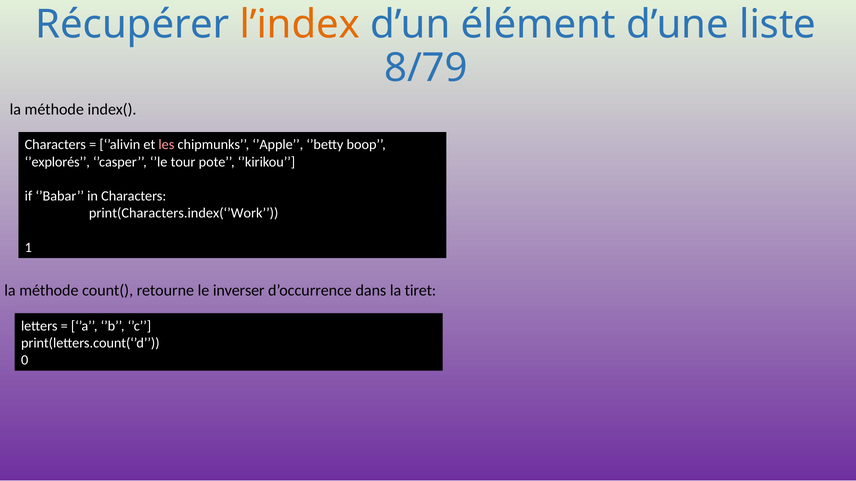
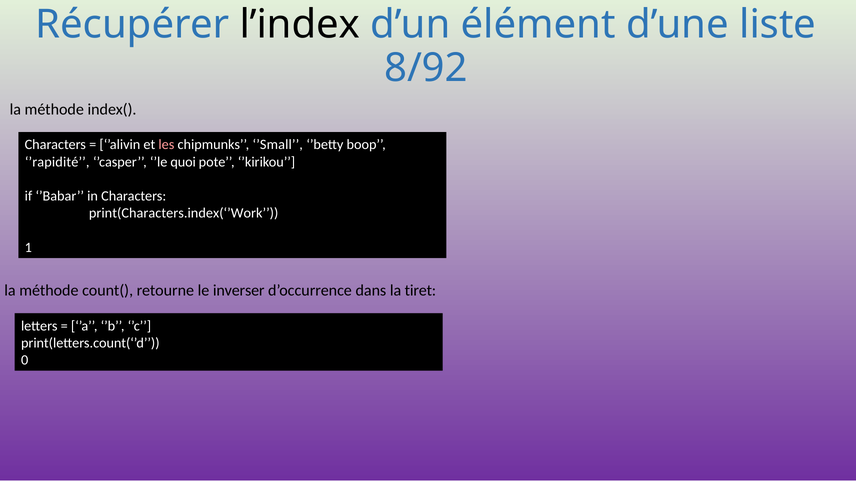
l’index colour: orange -> black
8/79: 8/79 -> 8/92
’Apple: ’Apple -> ’Small
’explorés: ’explorés -> ’rapidité
tour: tour -> quoi
